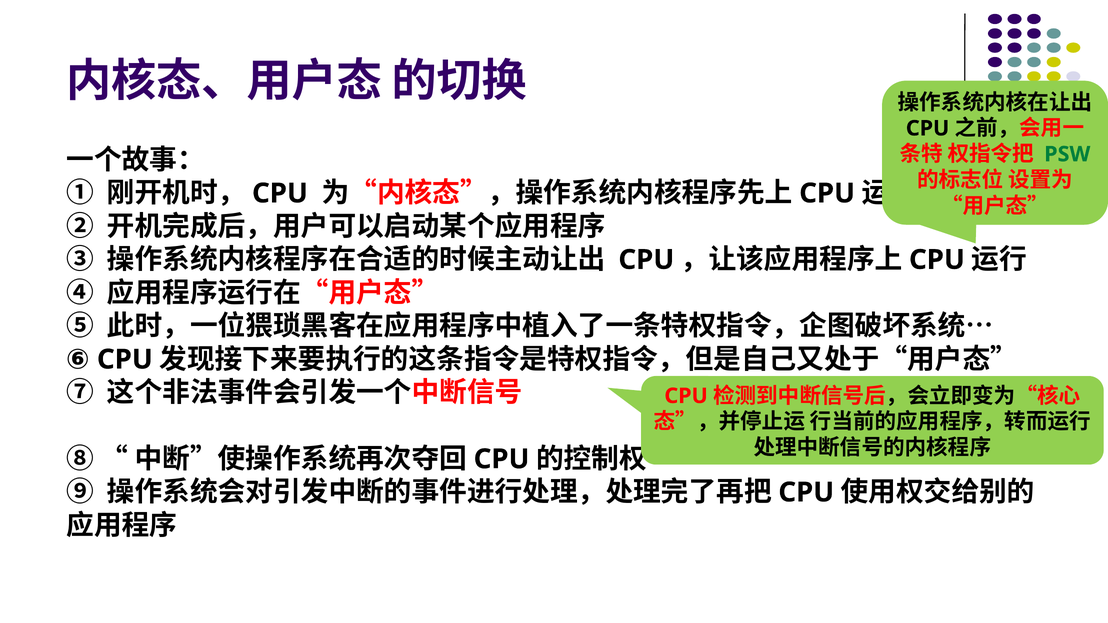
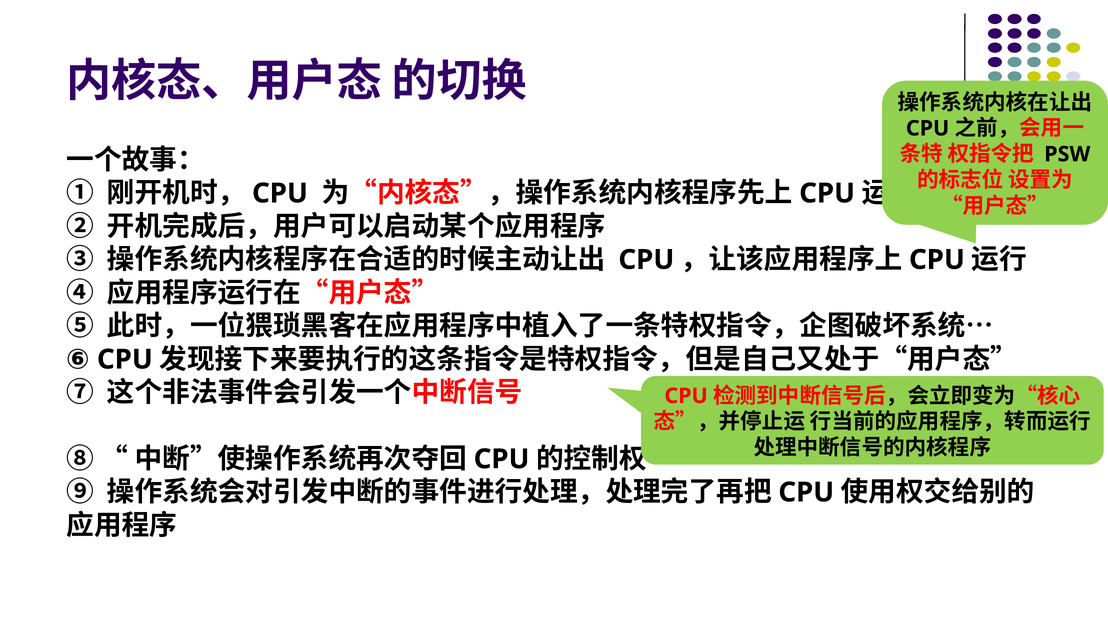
PSW colour: green -> black
